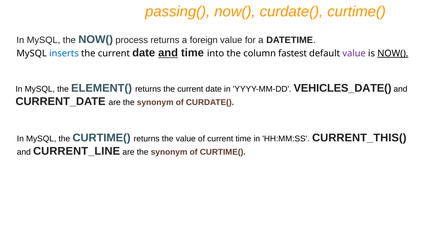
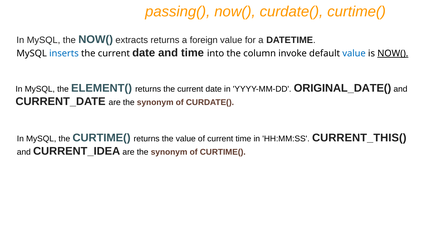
process: process -> extracts
and at (168, 53) underline: present -> none
fastest: fastest -> invoke
value at (354, 53) colour: purple -> blue
VEHICLES_DATE(: VEHICLES_DATE( -> ORIGINAL_DATE(
CURRENT_LINE: CURRENT_LINE -> CURRENT_IDEA
